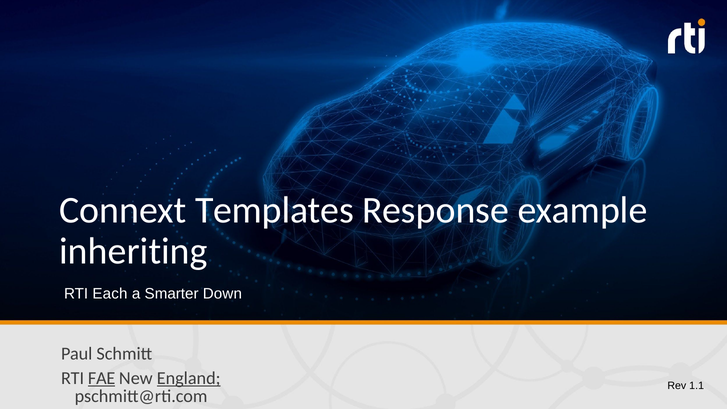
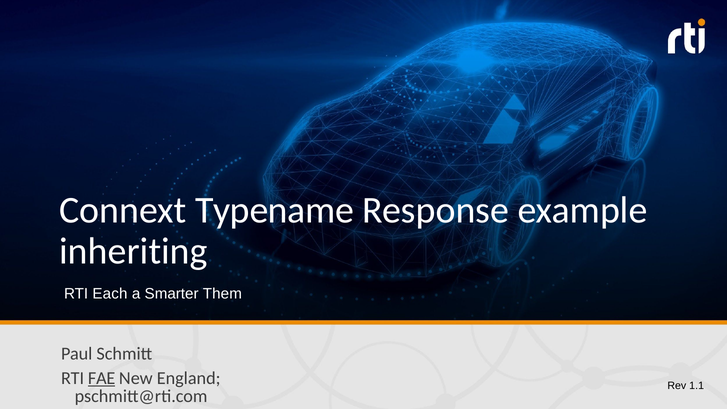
Templates: Templates -> Typename
Down: Down -> Them
England underline: present -> none
